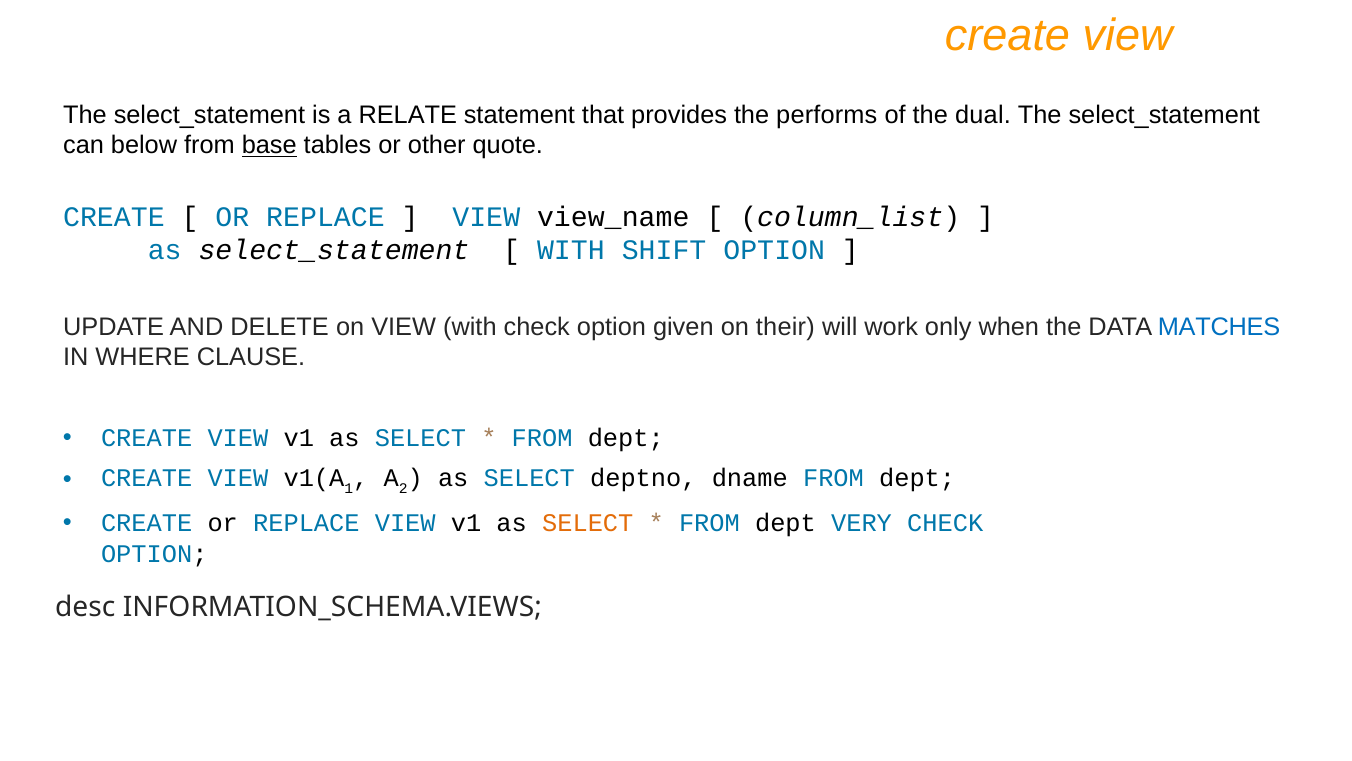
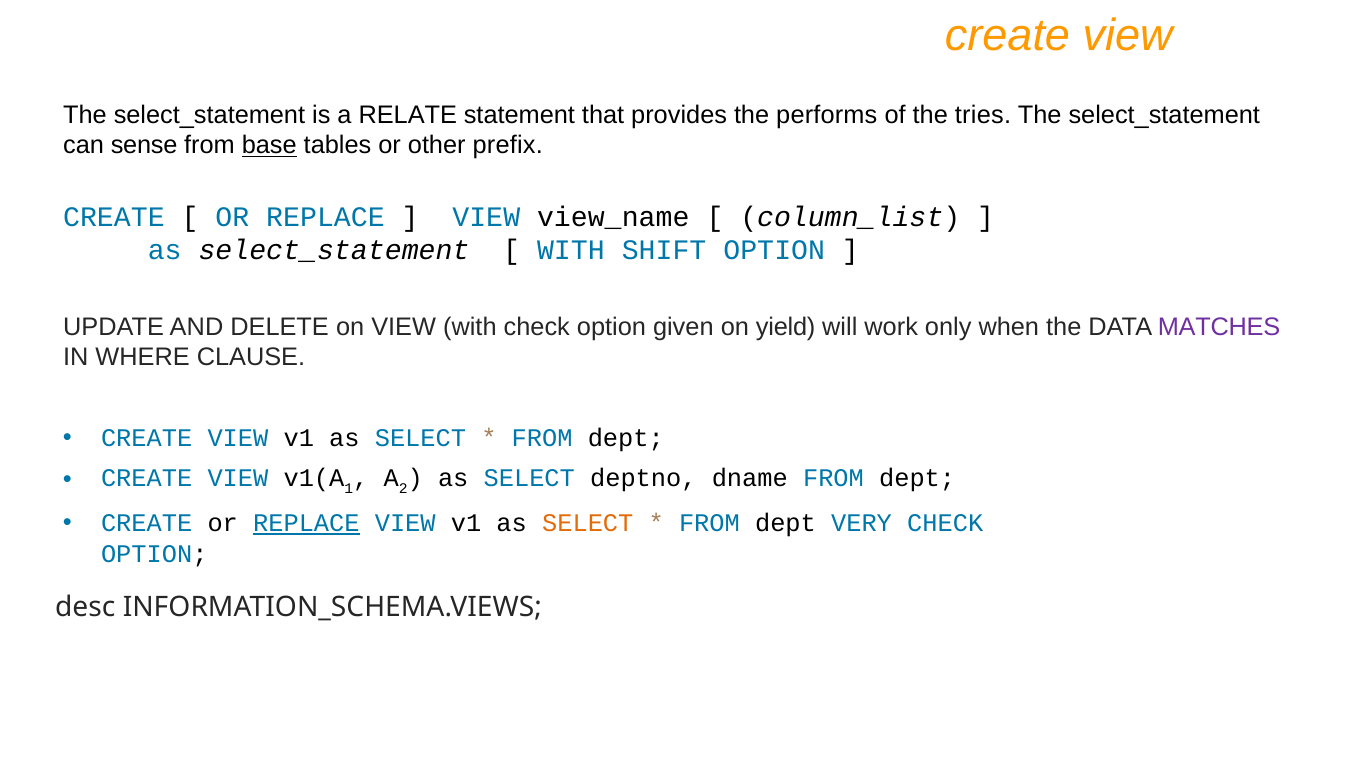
dual: dual -> tries
below: below -> sense
quote: quote -> prefix
their: their -> yield
MATCHES colour: blue -> purple
REPLACE at (306, 523) underline: none -> present
